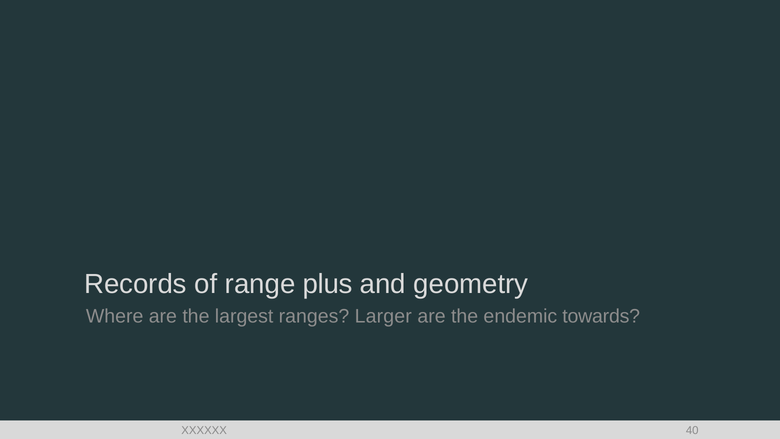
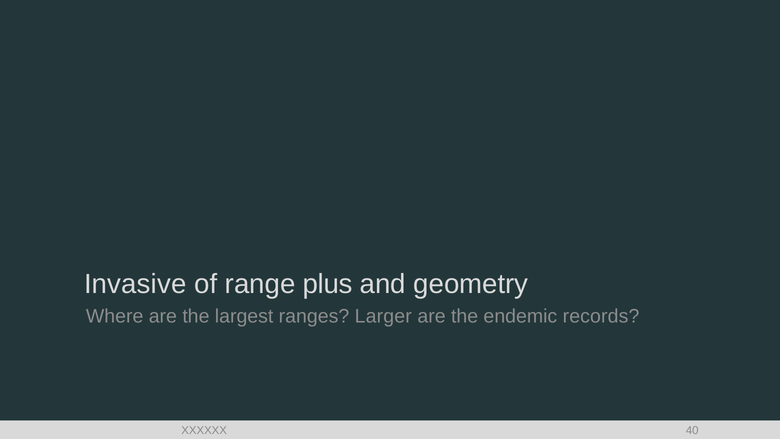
Records: Records -> Invasive
towards: towards -> records
